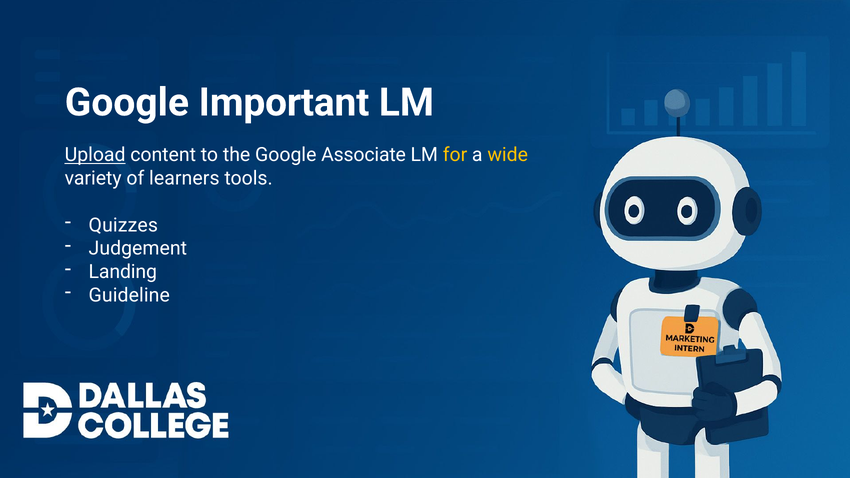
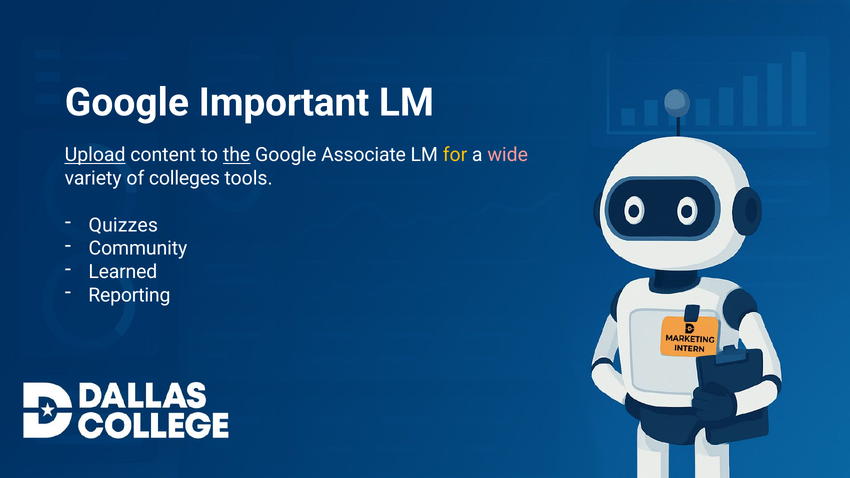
the underline: none -> present
wide colour: yellow -> pink
learners: learners -> colleges
Judgement: Judgement -> Community
Landing: Landing -> Learned
Guideline: Guideline -> Reporting
